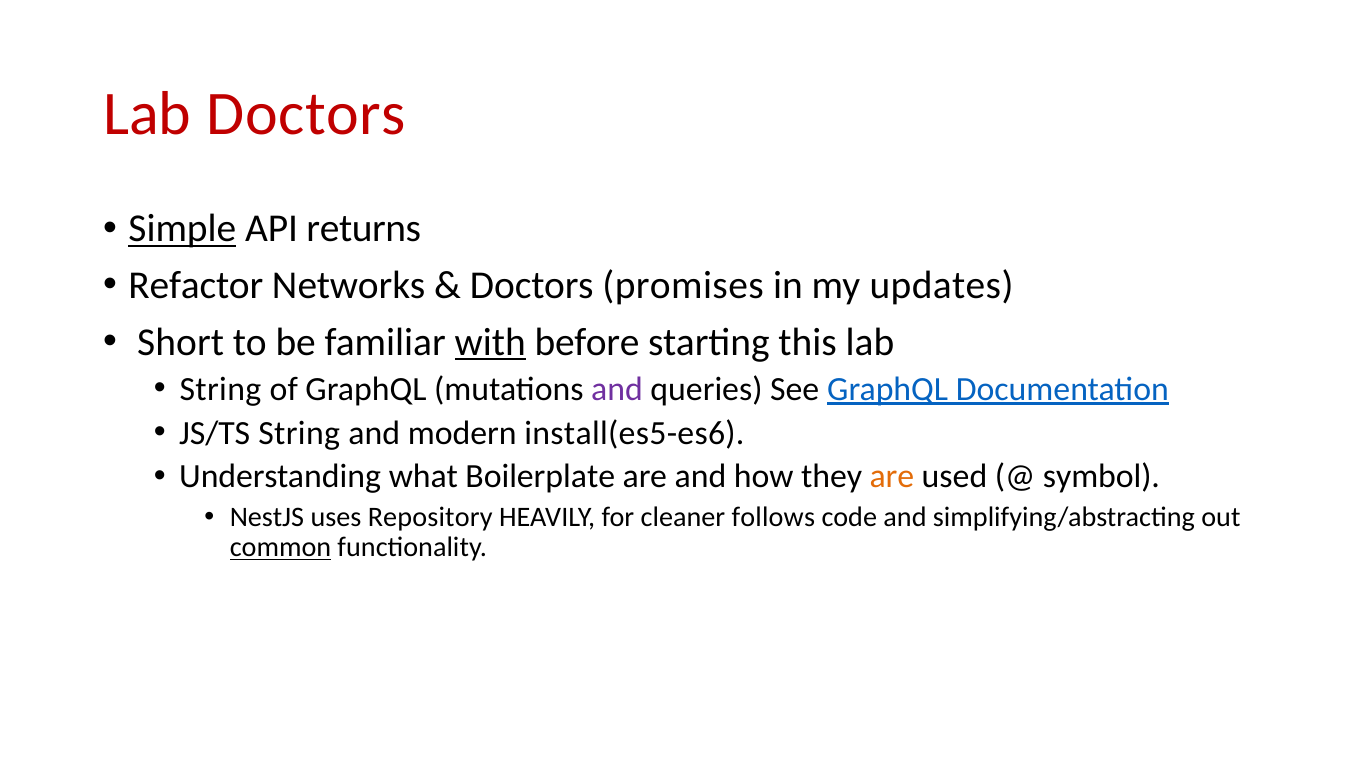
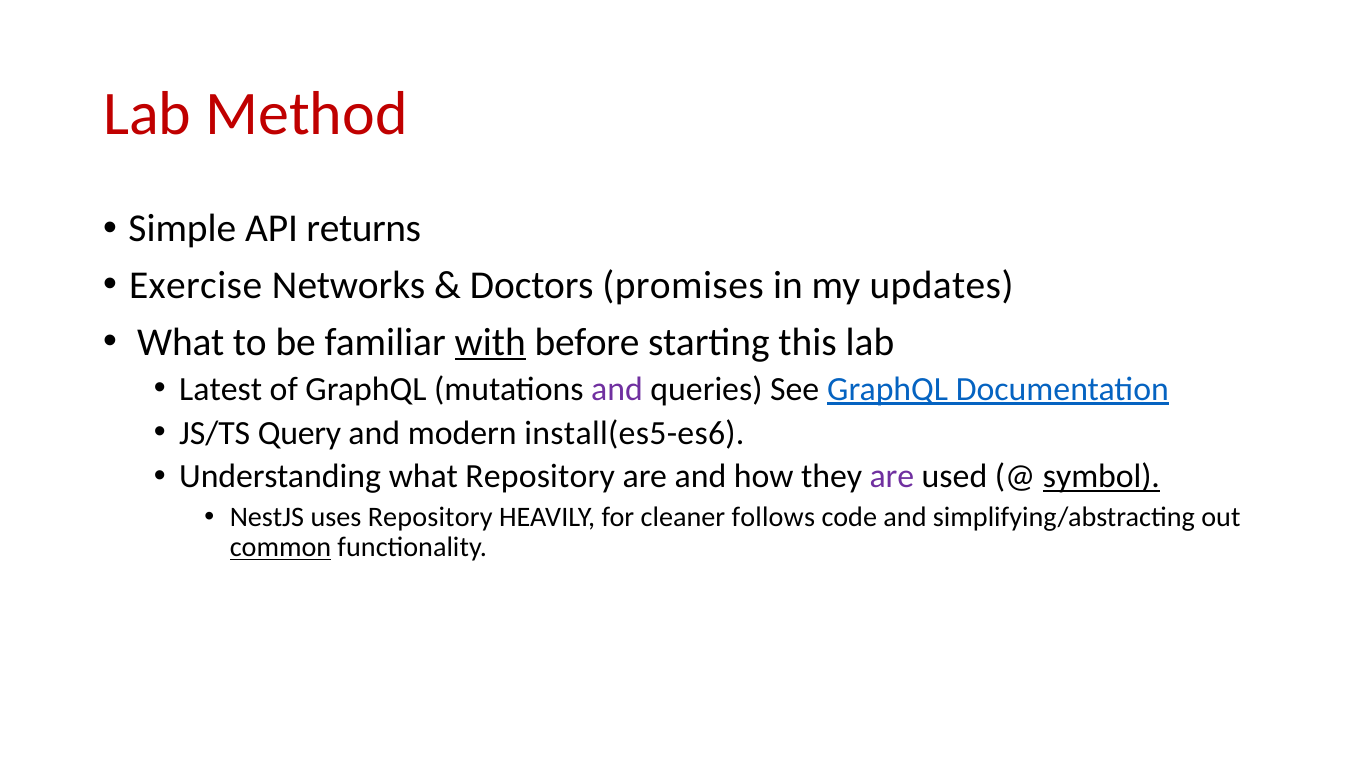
Lab Doctors: Doctors -> Method
Simple underline: present -> none
Refactor: Refactor -> Exercise
Short at (181, 342): Short -> What
String at (220, 389): String -> Latest
JS/TS String: String -> Query
what Boilerplate: Boilerplate -> Repository
are at (892, 476) colour: orange -> purple
symbol underline: none -> present
